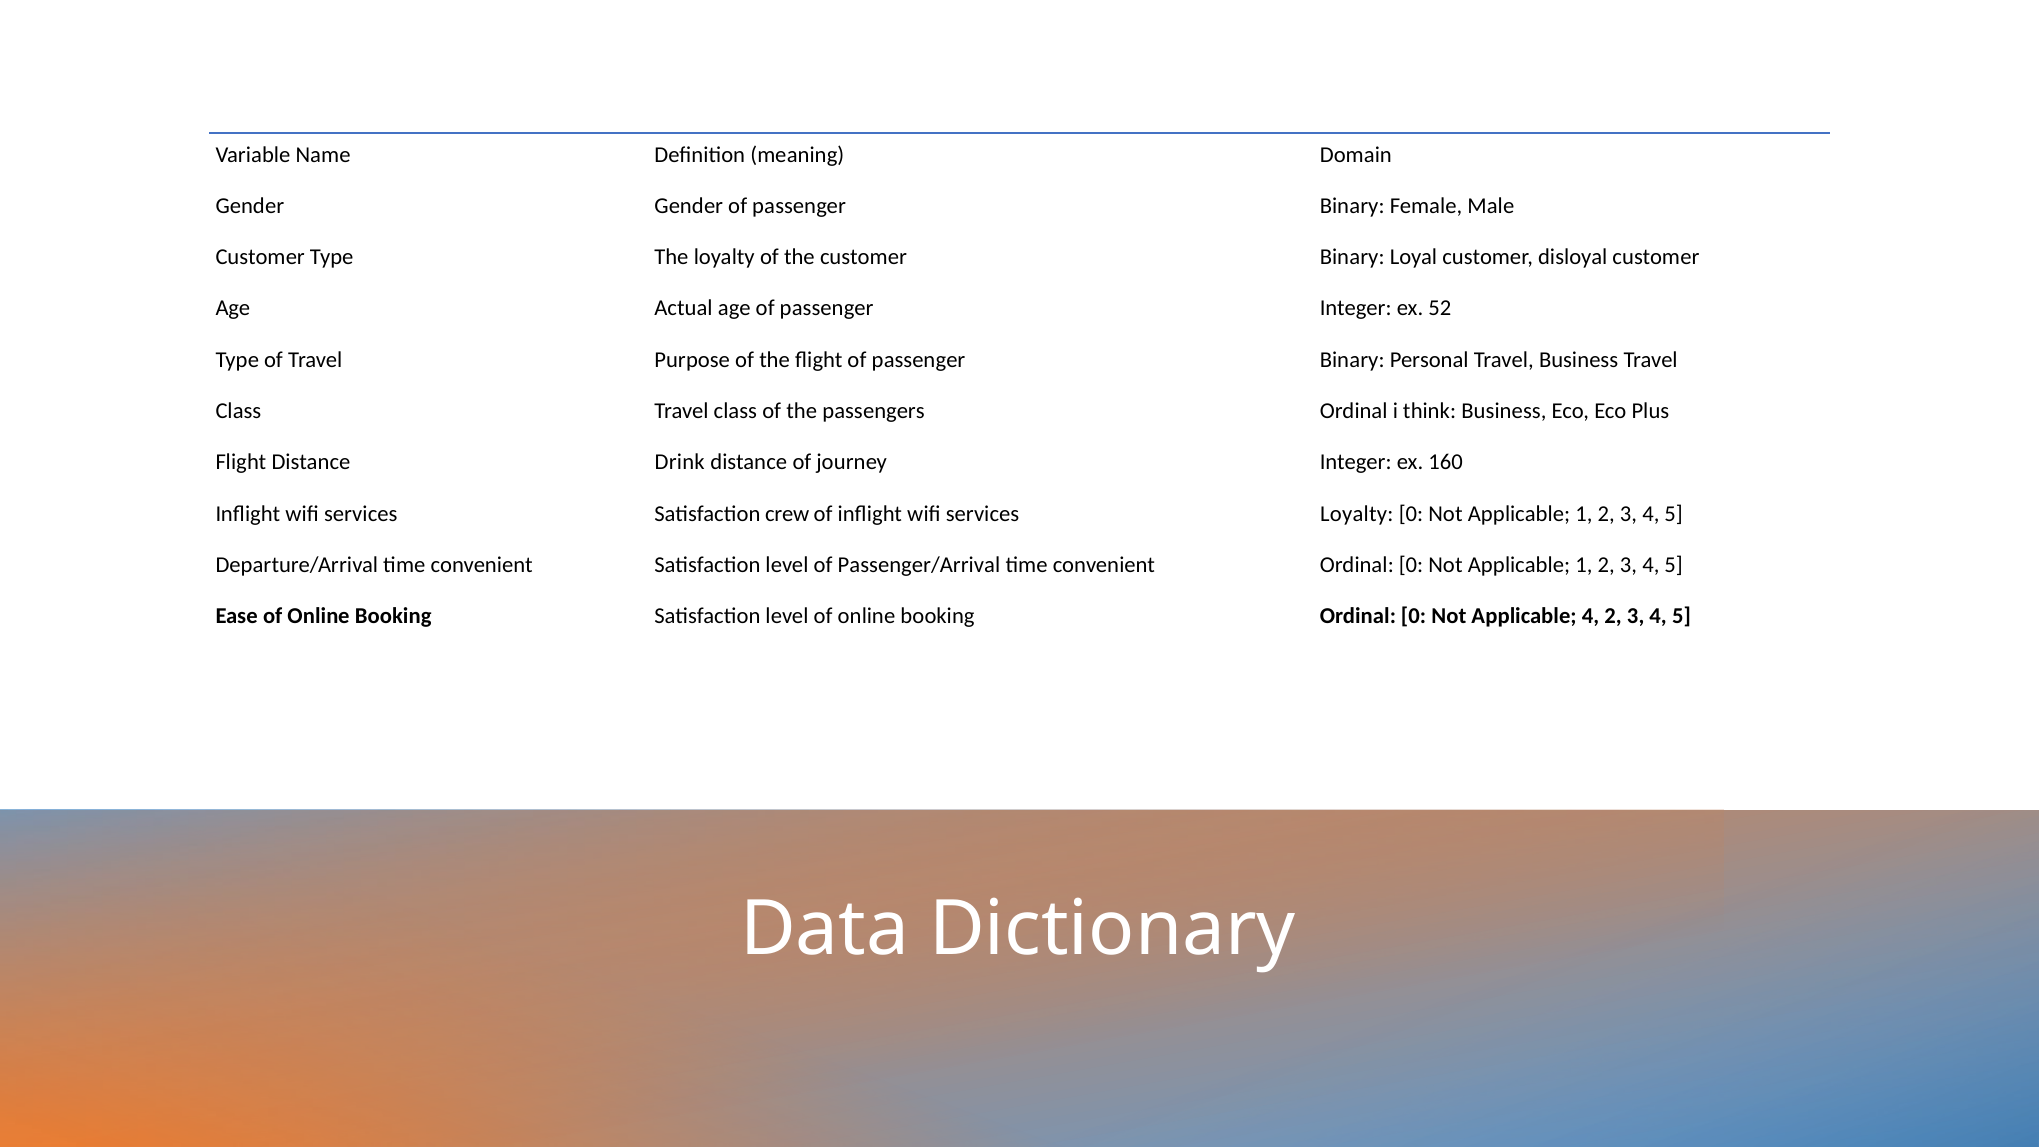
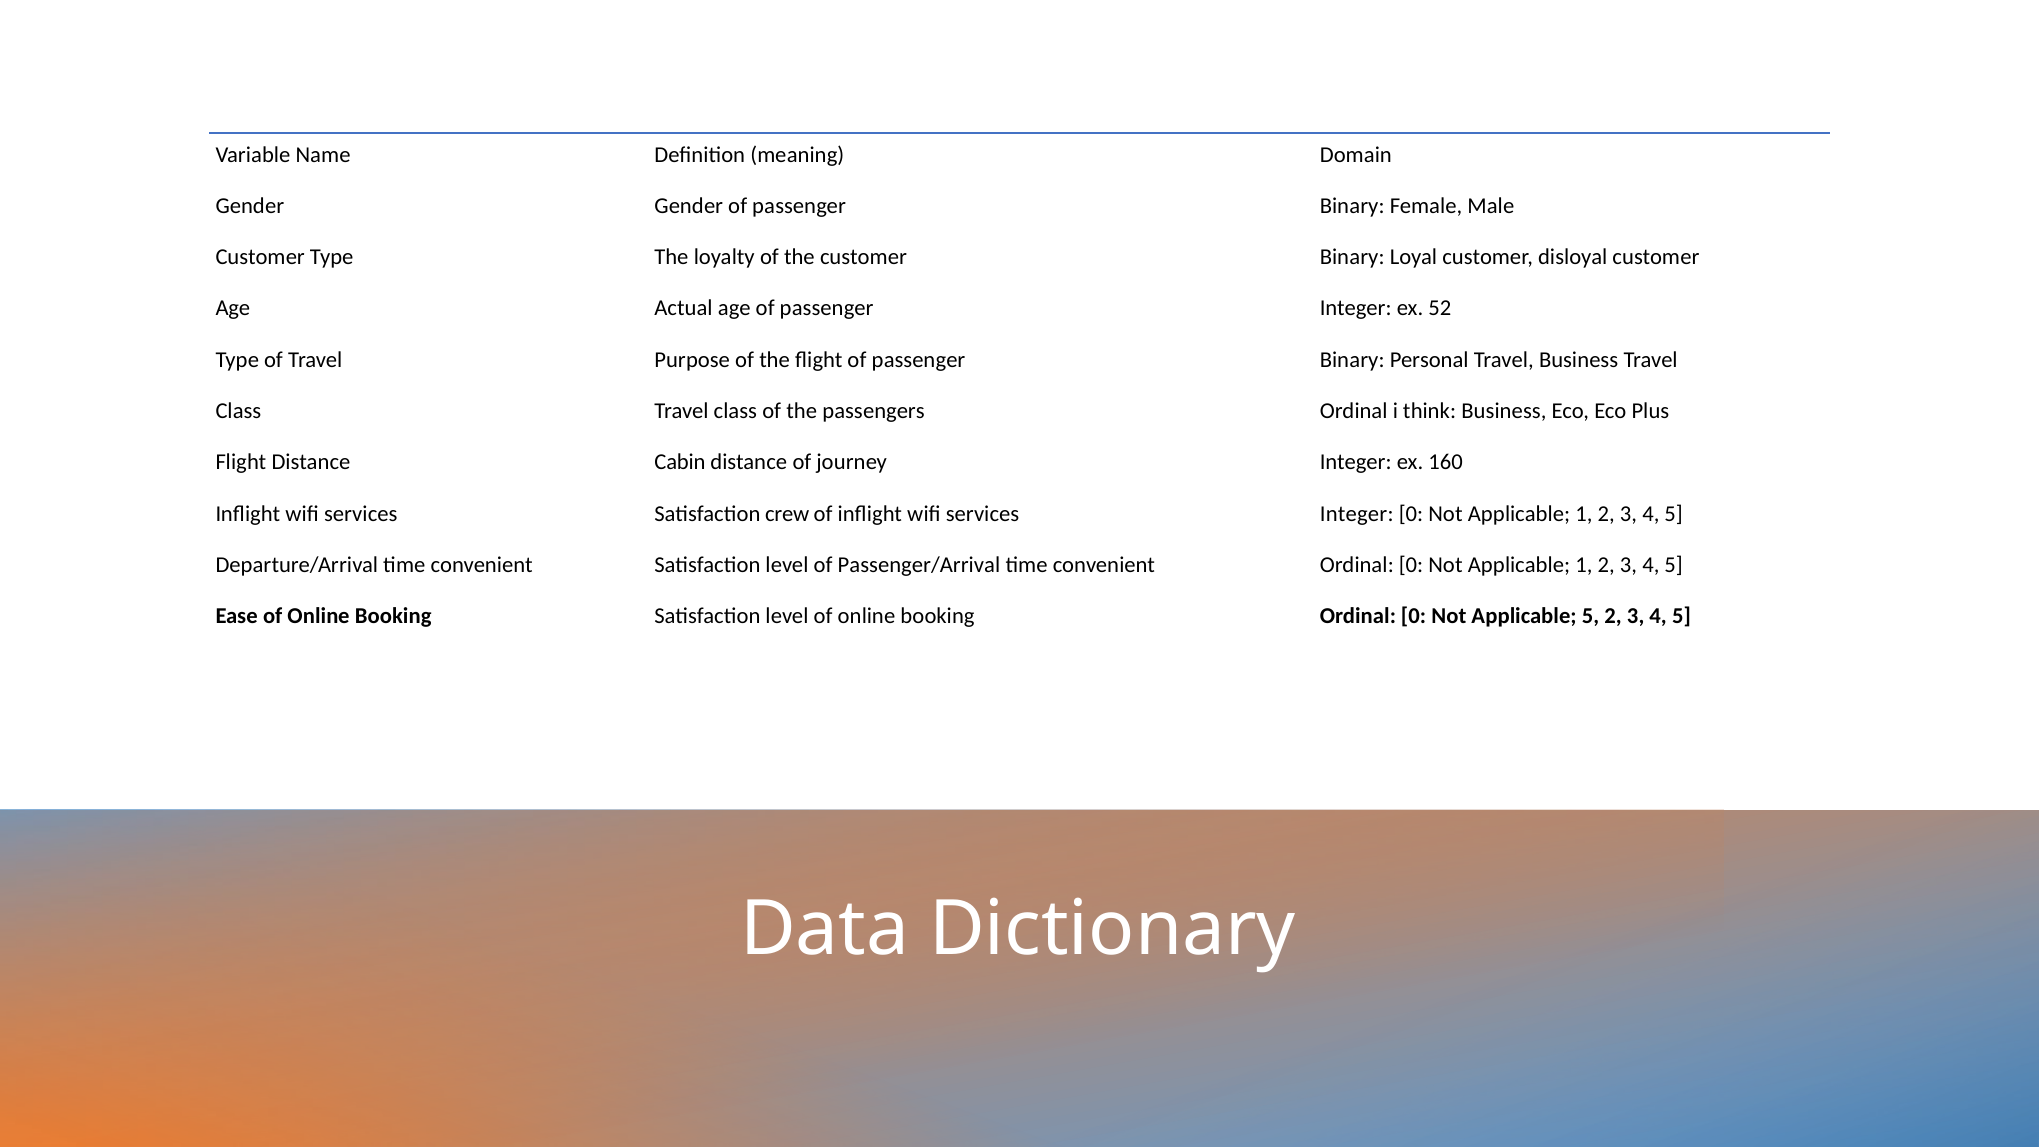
Drink: Drink -> Cabin
services Loyalty: Loyalty -> Integer
Applicable 4: 4 -> 5
